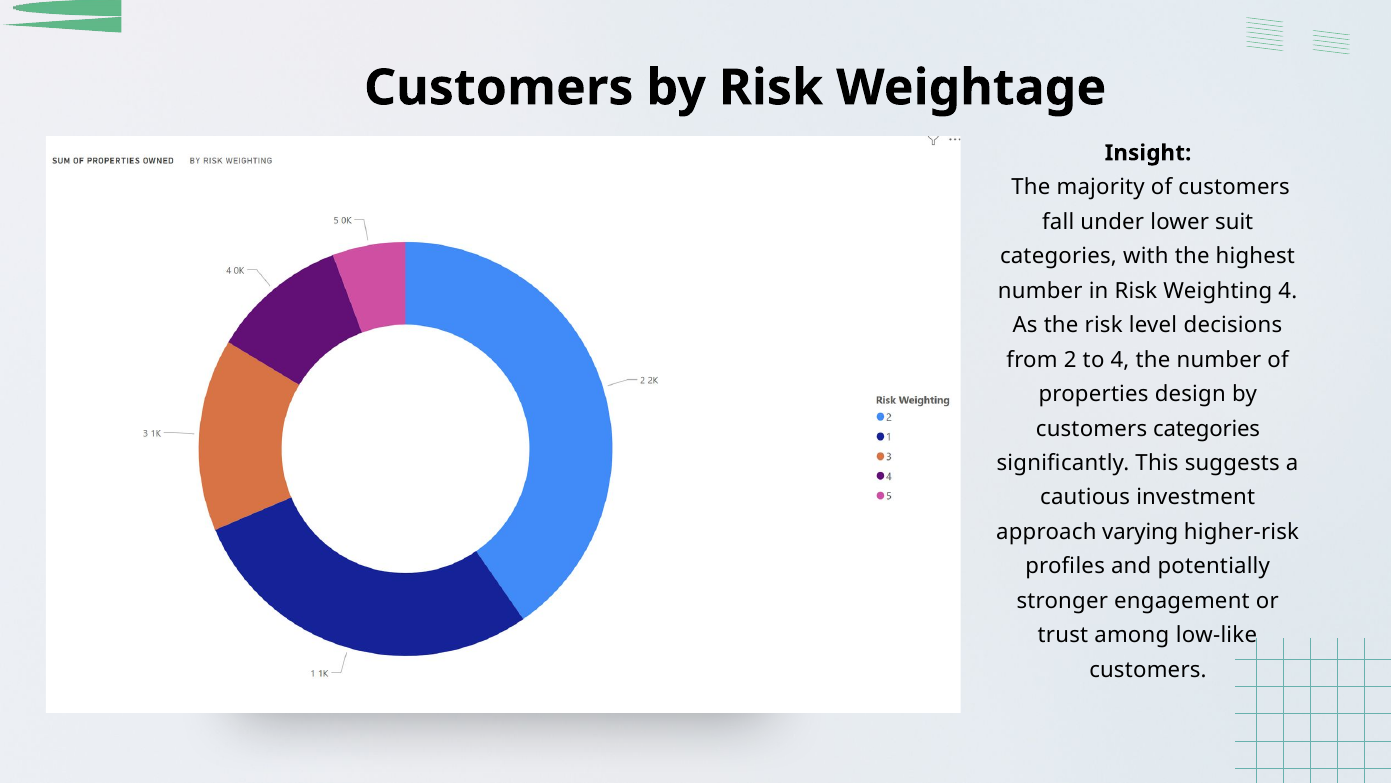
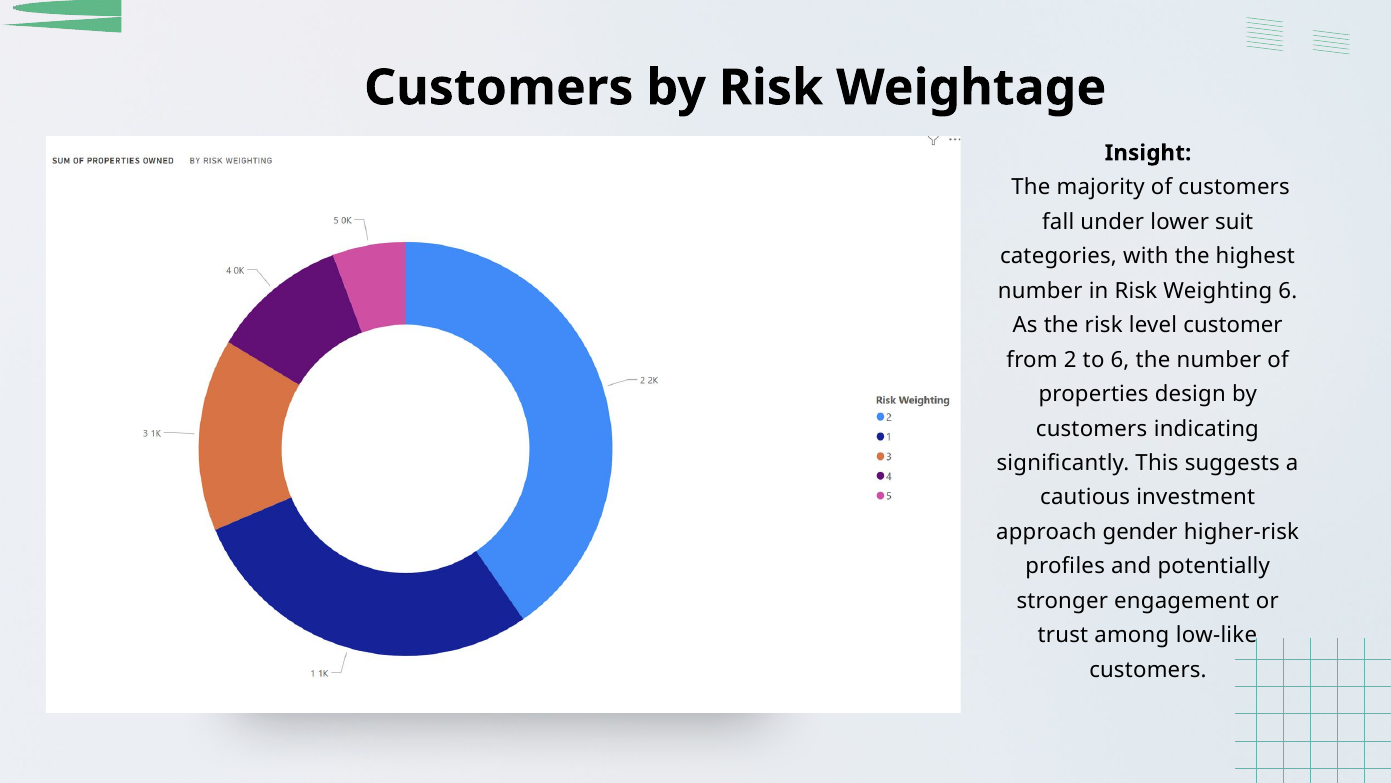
Weighting 4: 4 -> 6
decisions: decisions -> customer
to 4: 4 -> 6
customers categories: categories -> indicating
varying: varying -> gender
